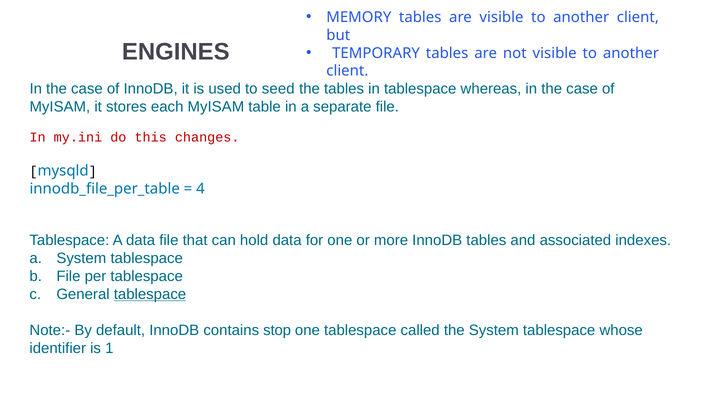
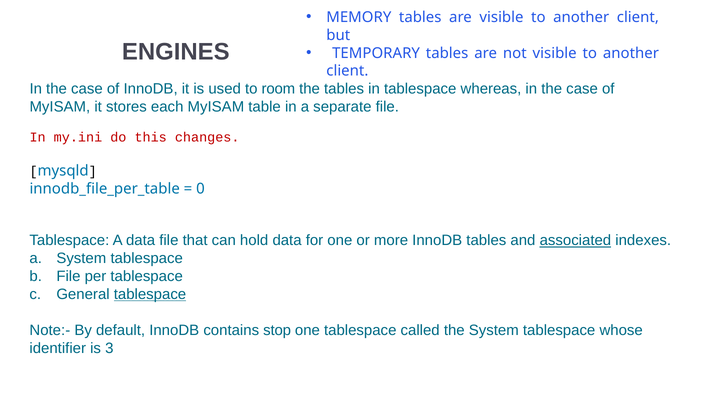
seed: seed -> room
4: 4 -> 0
associated underline: none -> present
1: 1 -> 3
